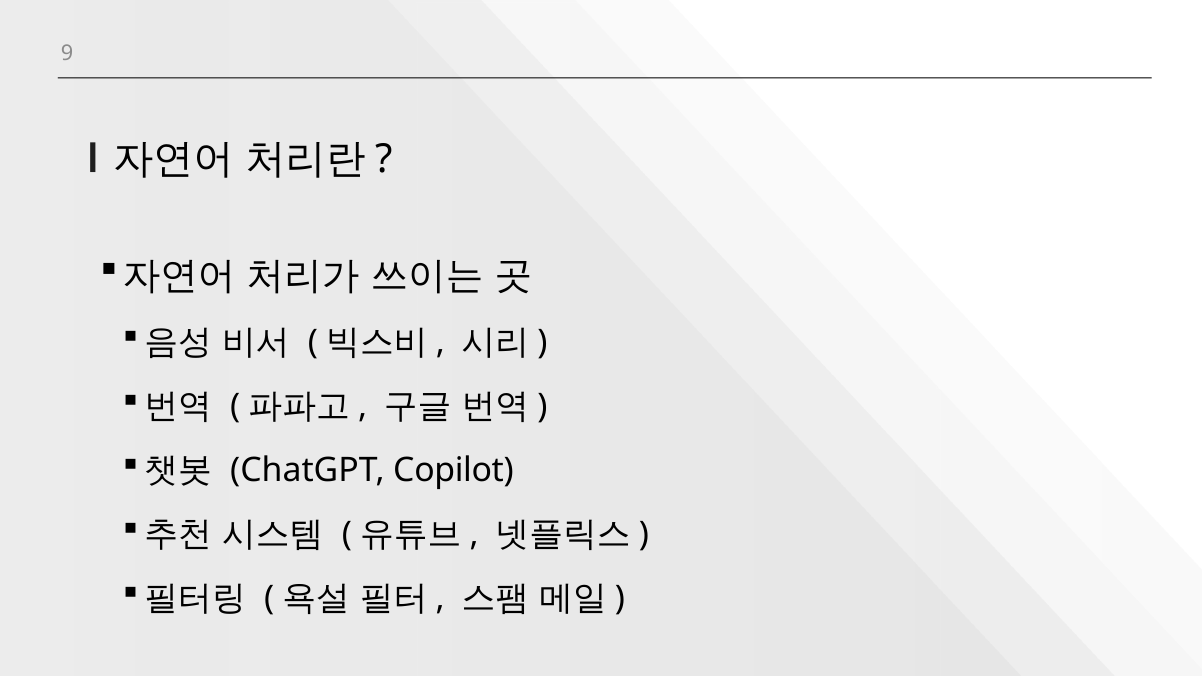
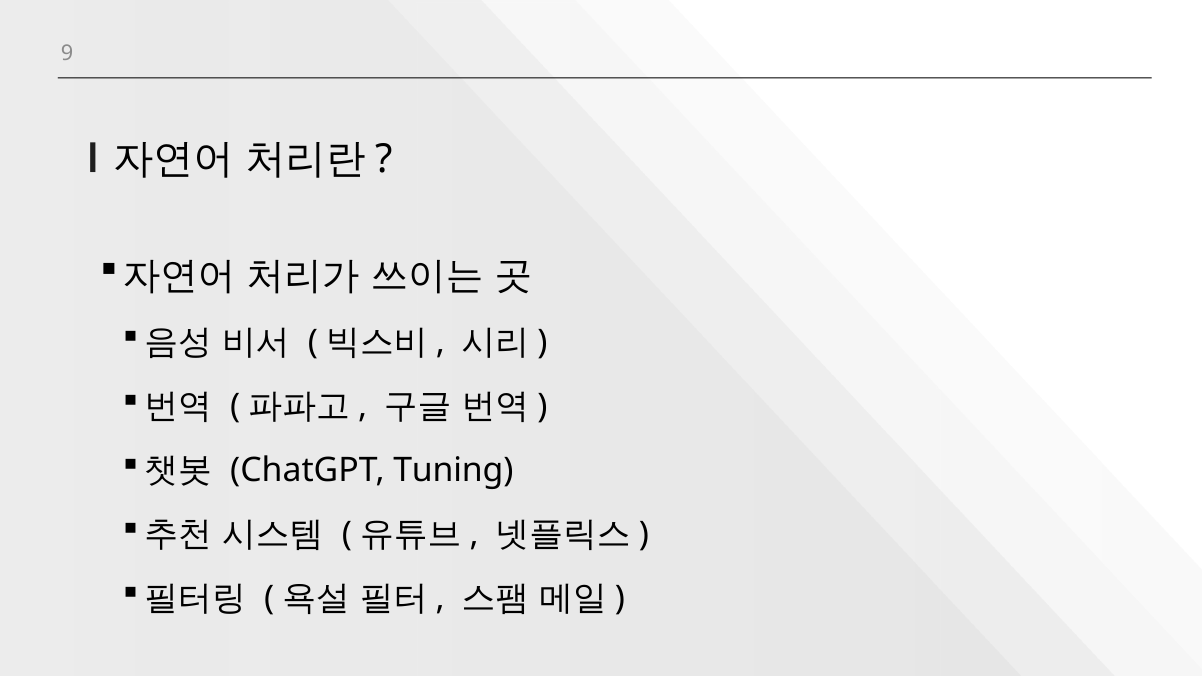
Copilot: Copilot -> Tuning
